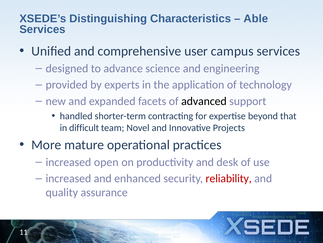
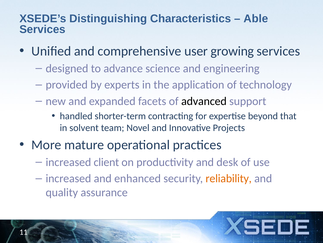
campus: campus -> growing
difficult: difficult -> solvent
open: open -> client
reliability colour: red -> orange
